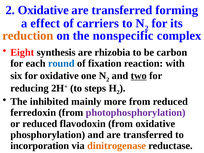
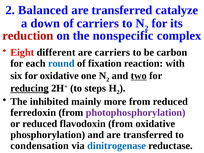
2 Oxidative: Oxidative -> Balanced
forming: forming -> catalyze
effect: effect -> down
reduction colour: orange -> red
synthesis: synthesis -> different
are rhizobia: rhizobia -> carriers
reducing underline: none -> present
incorporation: incorporation -> condensation
dinitrogenase colour: orange -> blue
